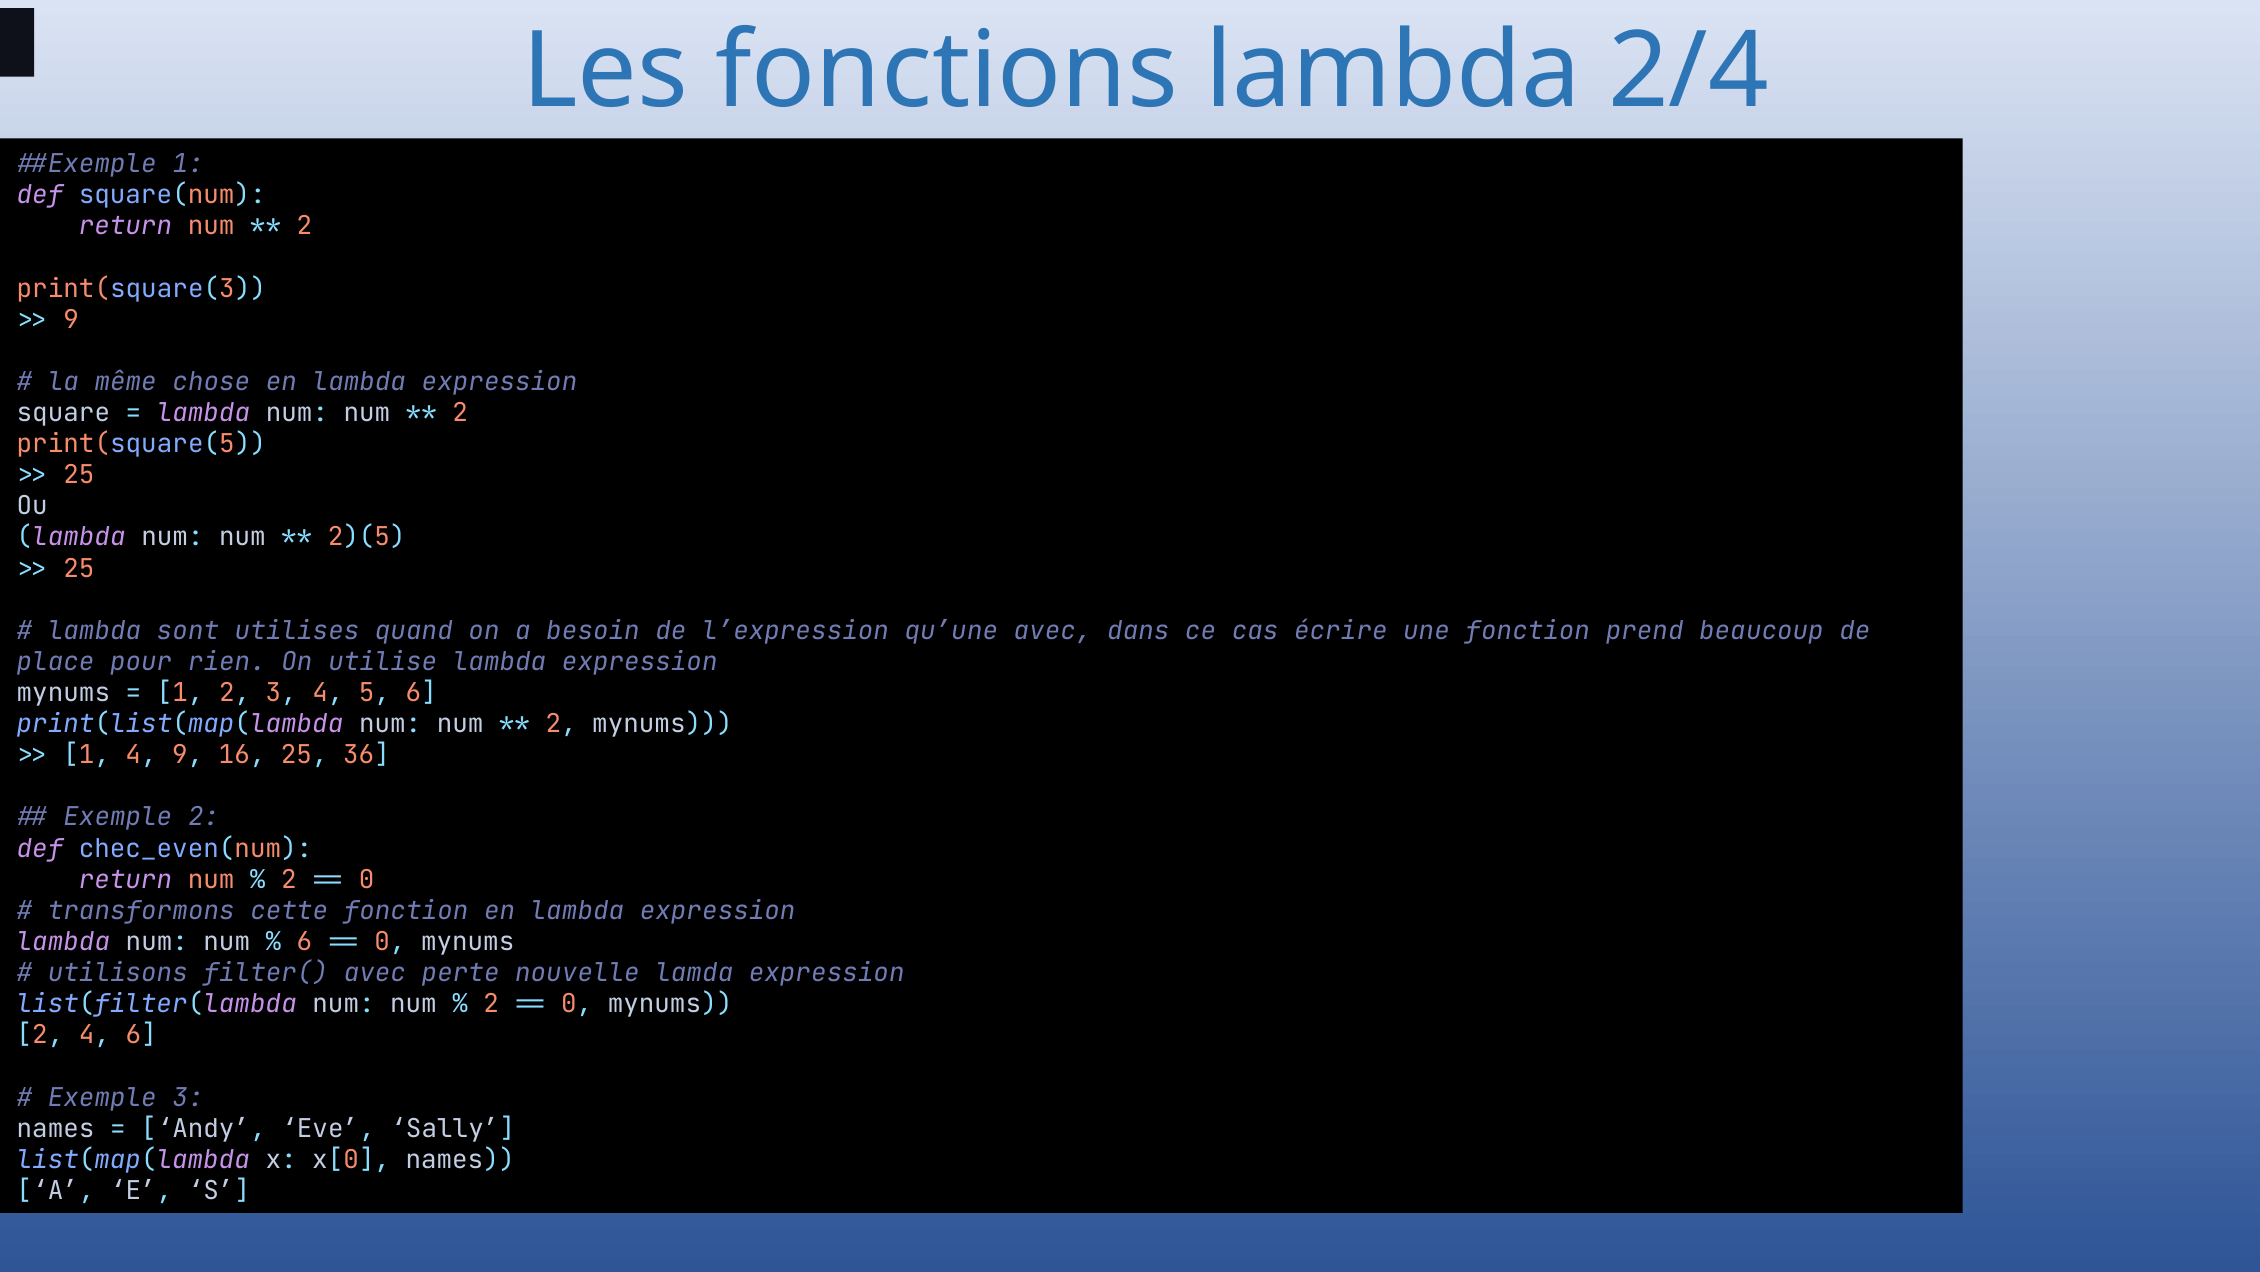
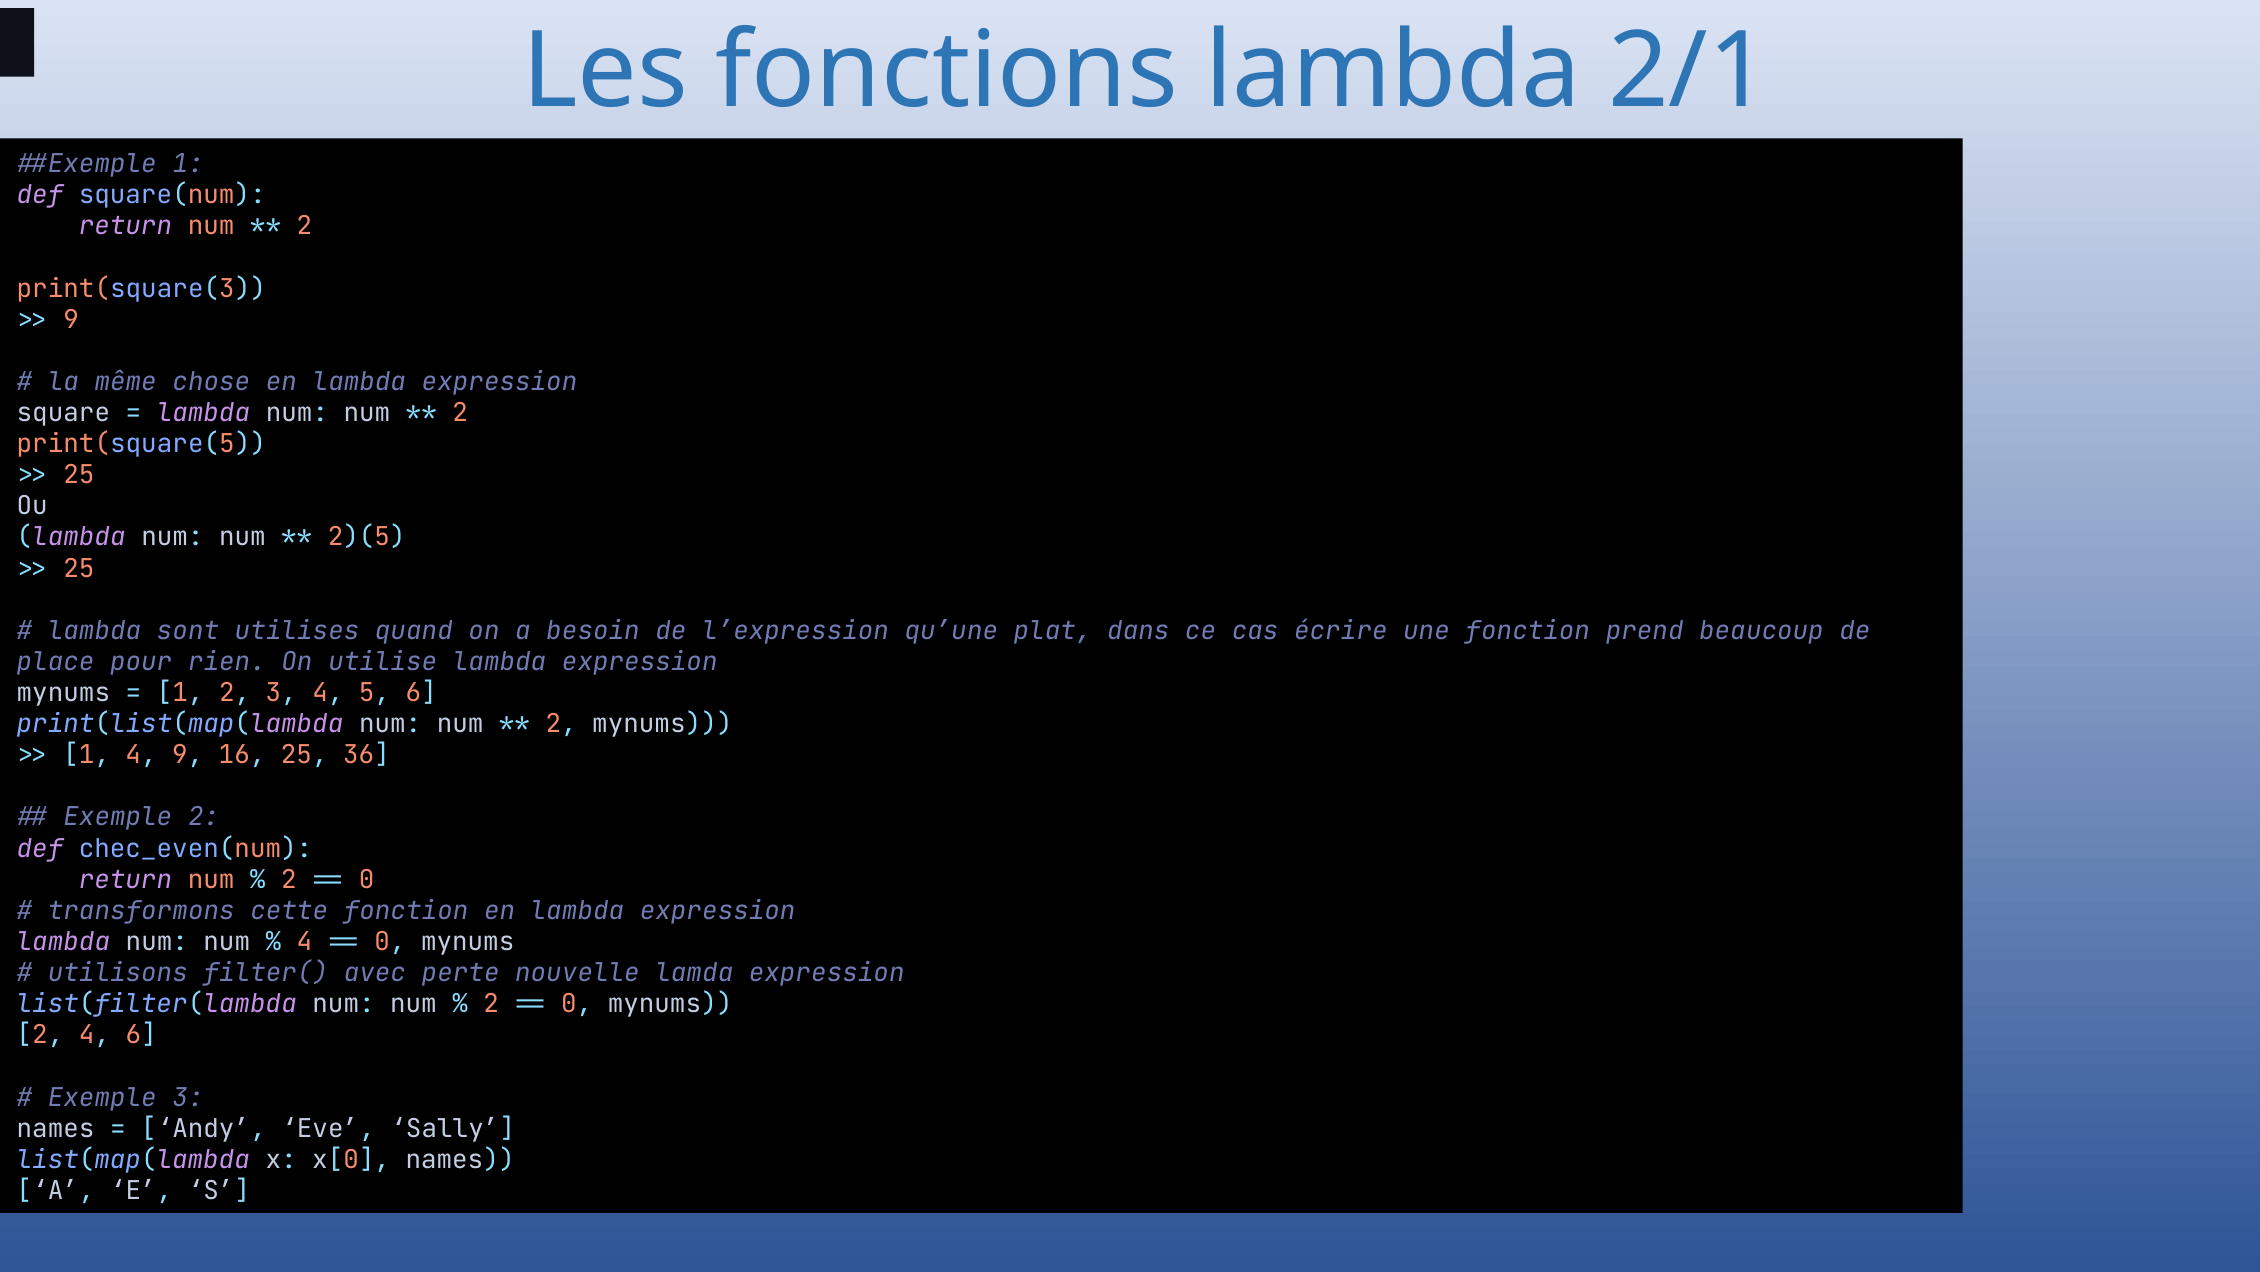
2/4: 2/4 -> 2/1
qu’une avec: avec -> plat
6 at (304, 941): 6 -> 4
